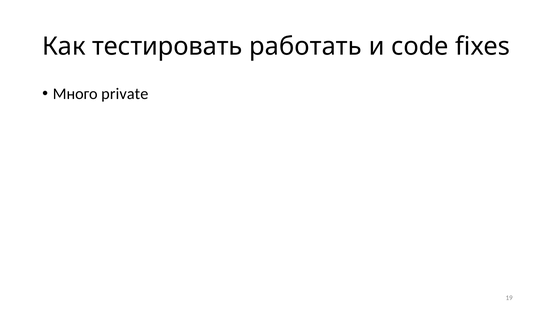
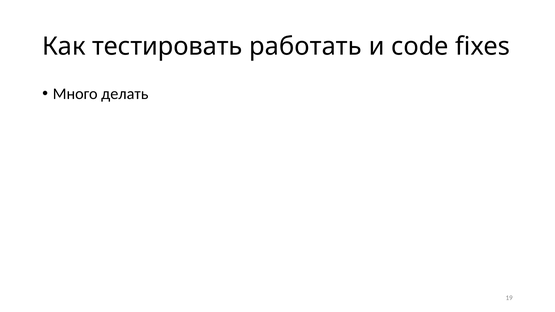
private: private -> делать
